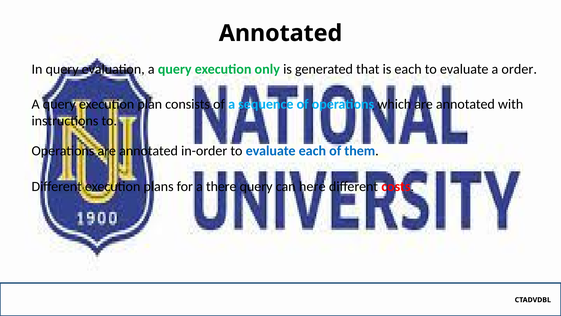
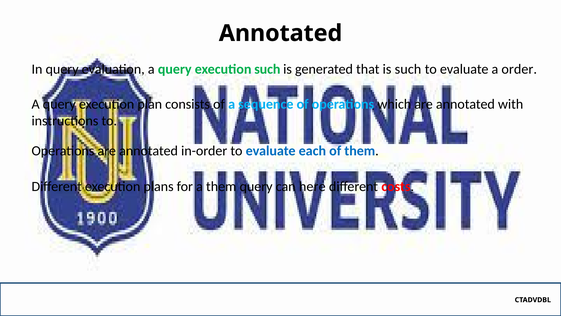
execution only: only -> such
is each: each -> such
a there: there -> them
